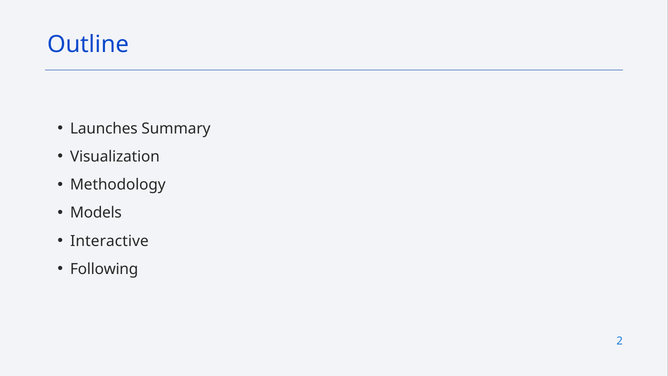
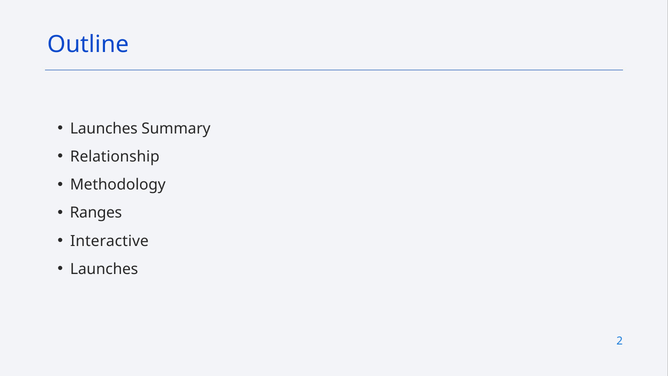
Visualization: Visualization -> Relationship
Models: Models -> Ranges
Following at (104, 269): Following -> Launches
